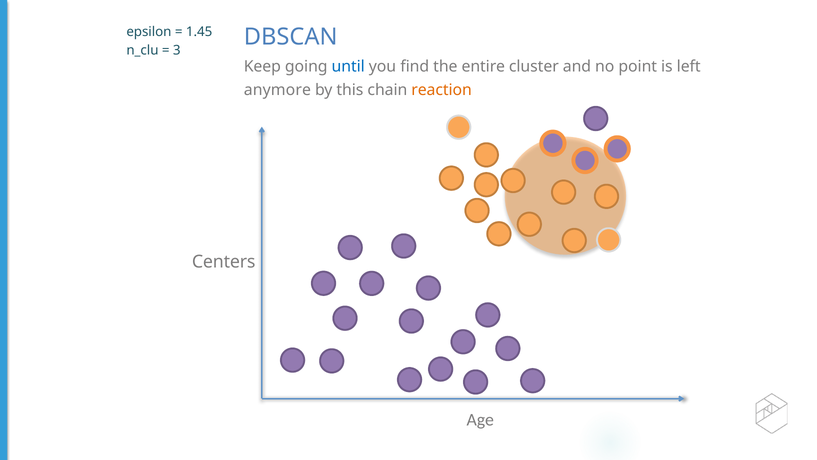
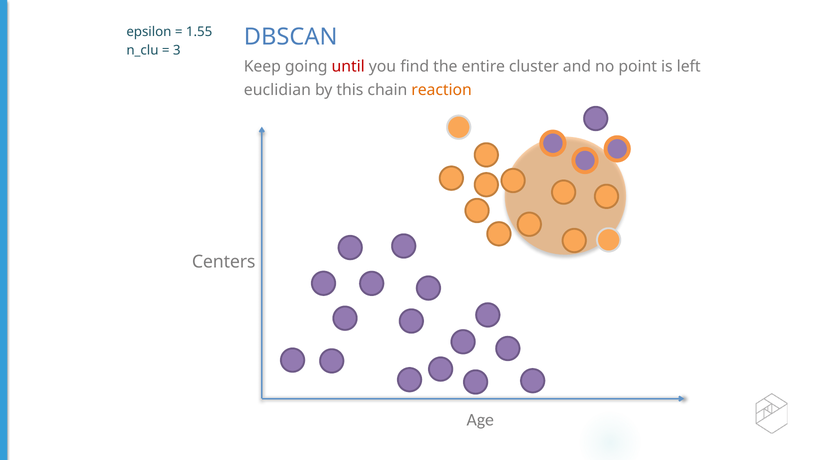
1.45: 1.45 -> 1.55
until colour: blue -> red
anymore: anymore -> euclidian
